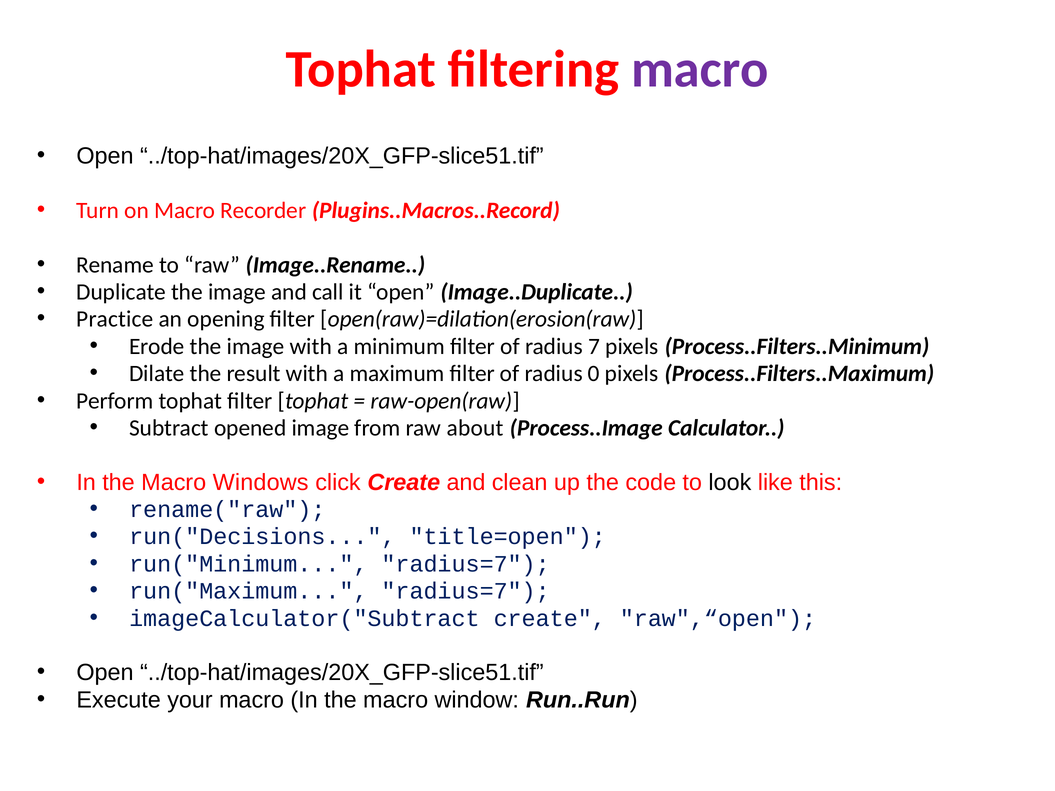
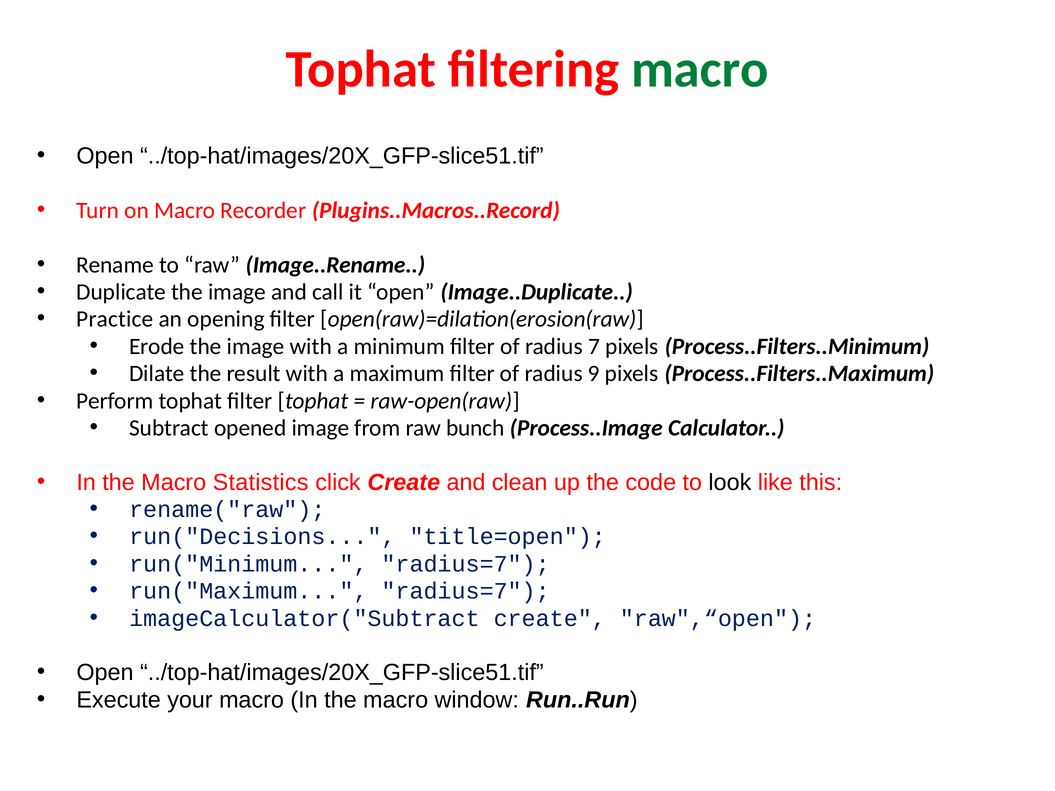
macro at (700, 70) colour: purple -> green
0: 0 -> 9
about: about -> bunch
Windows: Windows -> Statistics
